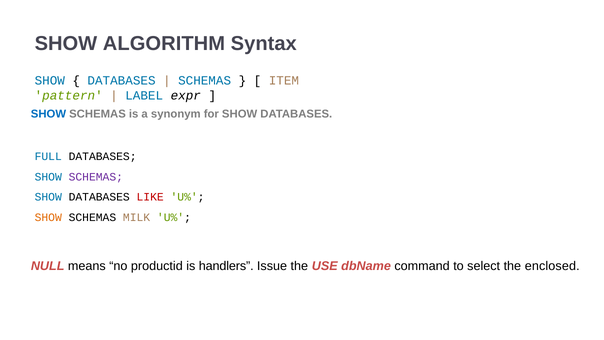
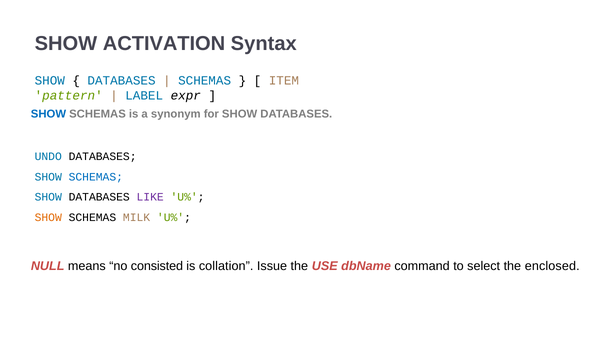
ALGORITHM: ALGORITHM -> ACTIVATION
FULL: FULL -> UNDO
SCHEMAS at (96, 177) colour: purple -> blue
LIKE colour: red -> purple
productid: productid -> consisted
handlers: handlers -> collation
